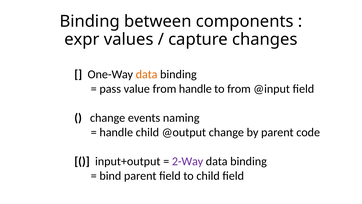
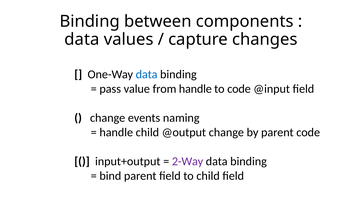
expr at (82, 39): expr -> data
data at (147, 74) colour: orange -> blue
to from: from -> code
